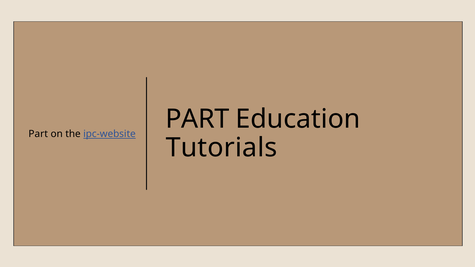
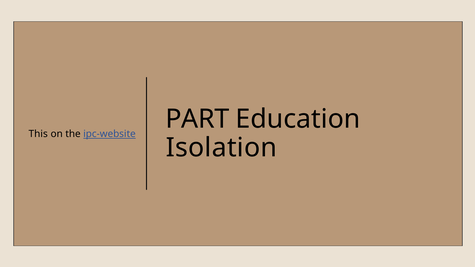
Part at (38, 134): Part -> This
Tutorials: Tutorials -> Isolation
